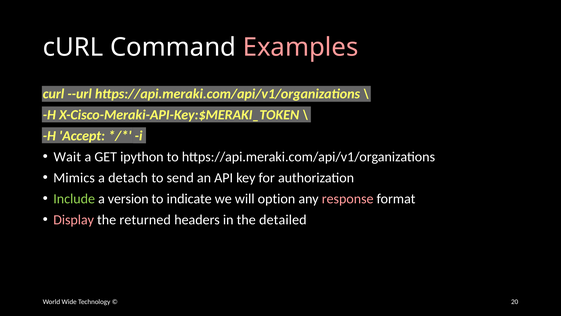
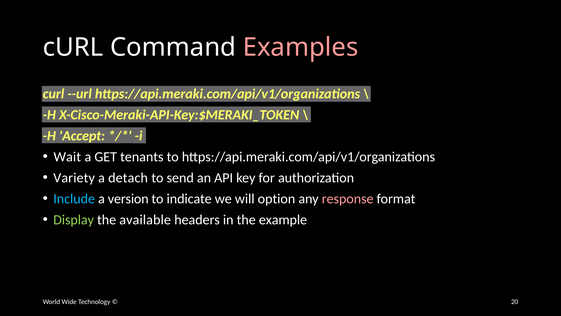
ipython: ipython -> tenants
Mimics: Mimics -> Variety
Include colour: light green -> light blue
Display colour: pink -> light green
returned: returned -> available
detailed: detailed -> example
